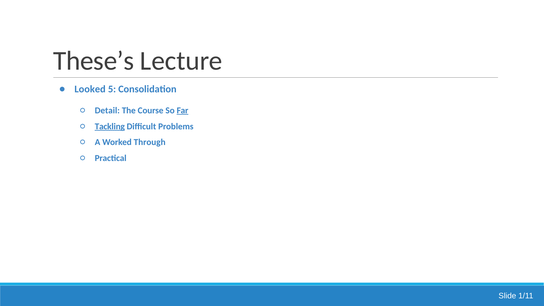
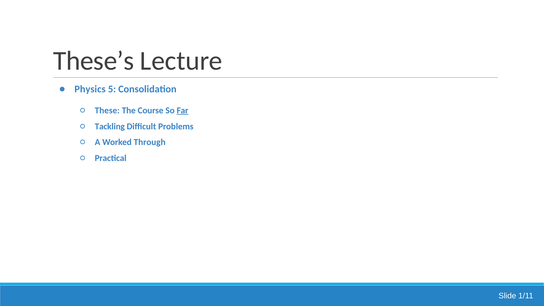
Looked: Looked -> Physics
Detail: Detail -> These
Tackling underline: present -> none
